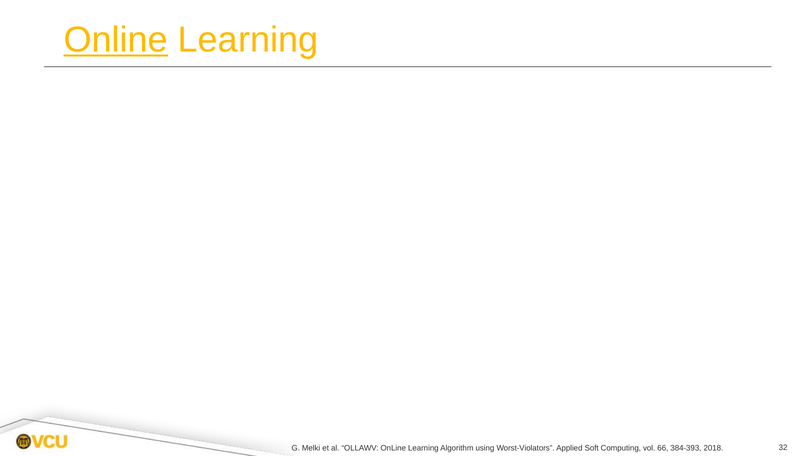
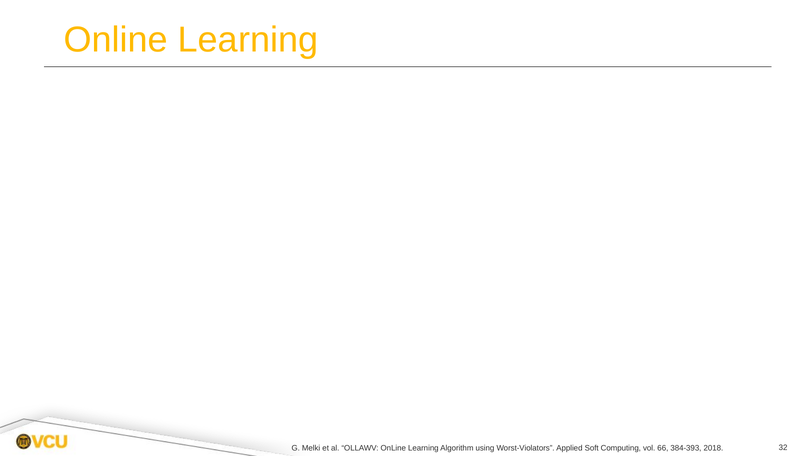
Online at (116, 40) underline: present -> none
